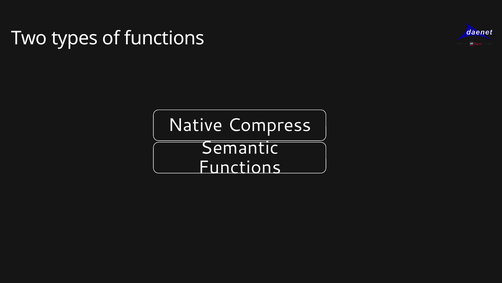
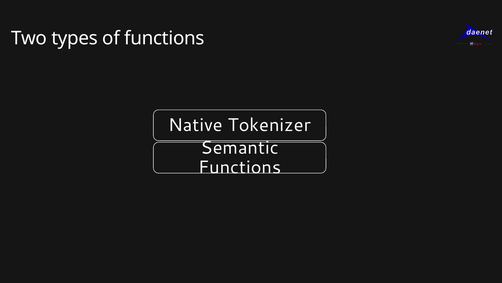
Compress: Compress -> Tokenizer
